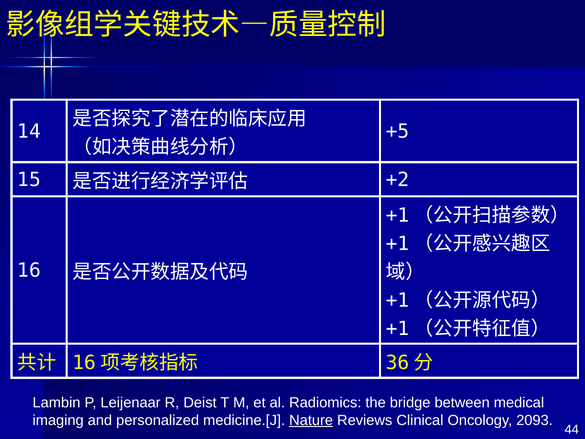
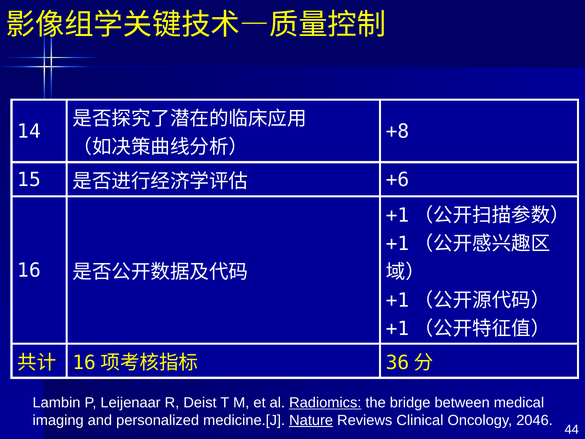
+5: +5 -> +8
+2: +2 -> +6
Radiomics underline: none -> present
2093: 2093 -> 2046
